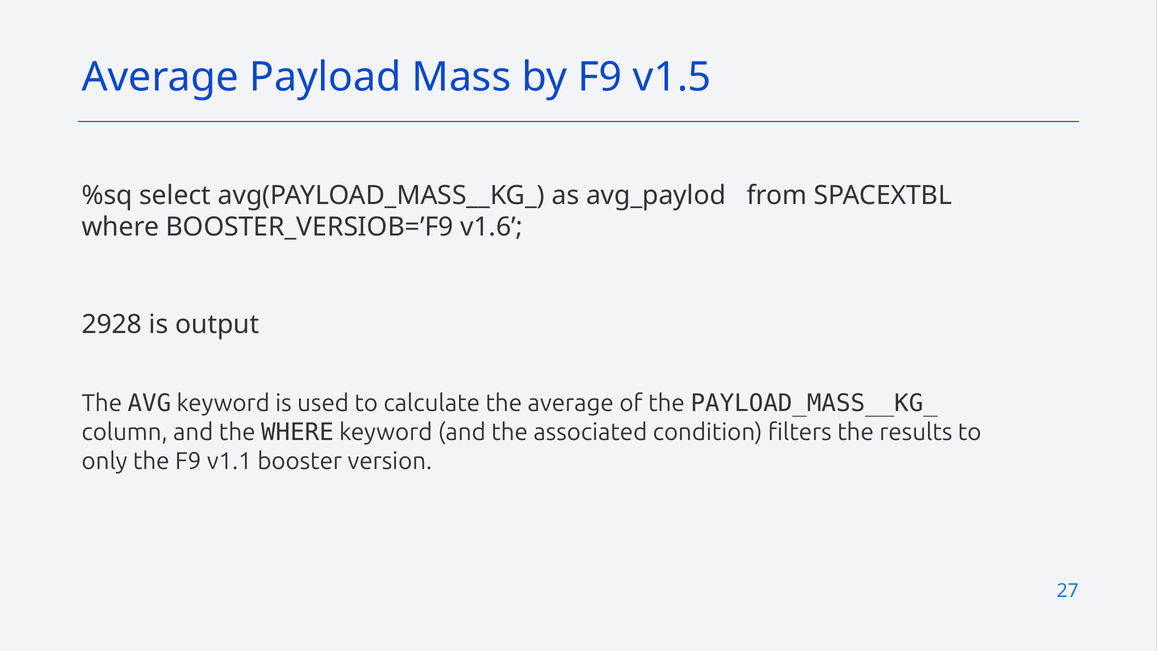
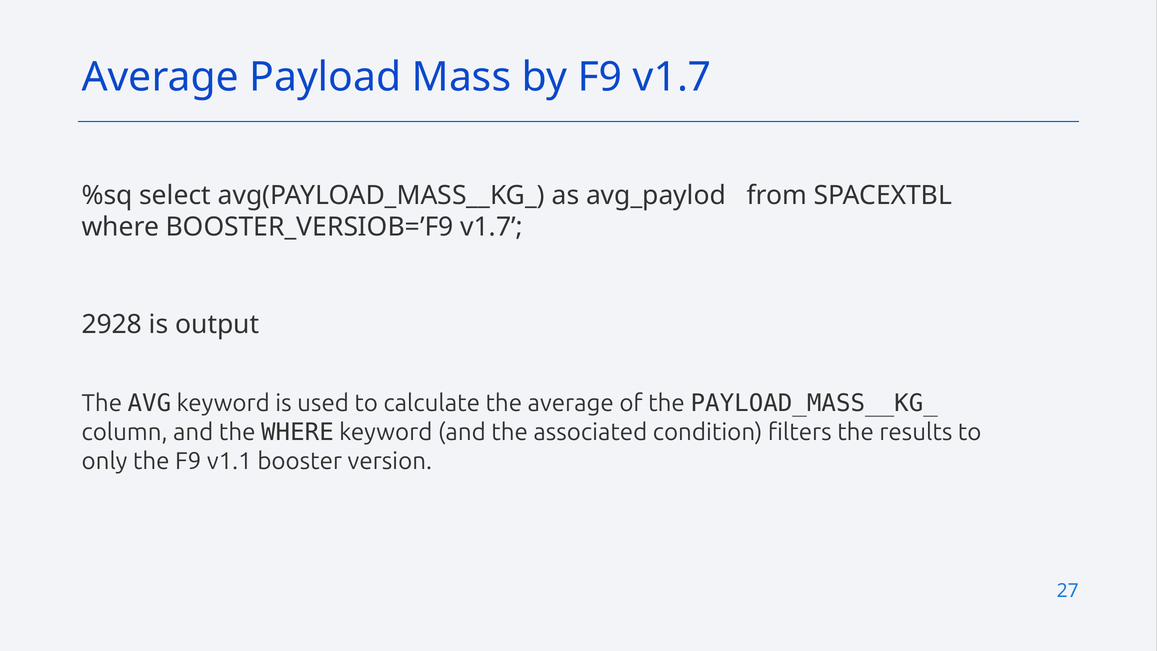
F9 v1.5: v1.5 -> v1.7
BOOSTER_VERSIOB=’F9 v1.6: v1.6 -> v1.7
